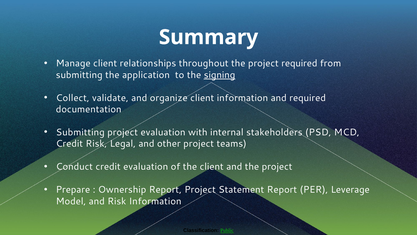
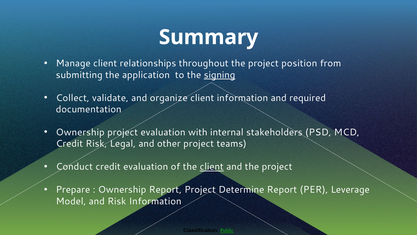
project required: required -> position
Submitting at (80, 132): Submitting -> Ownership
client at (212, 166) underline: none -> present
Statement: Statement -> Determine
